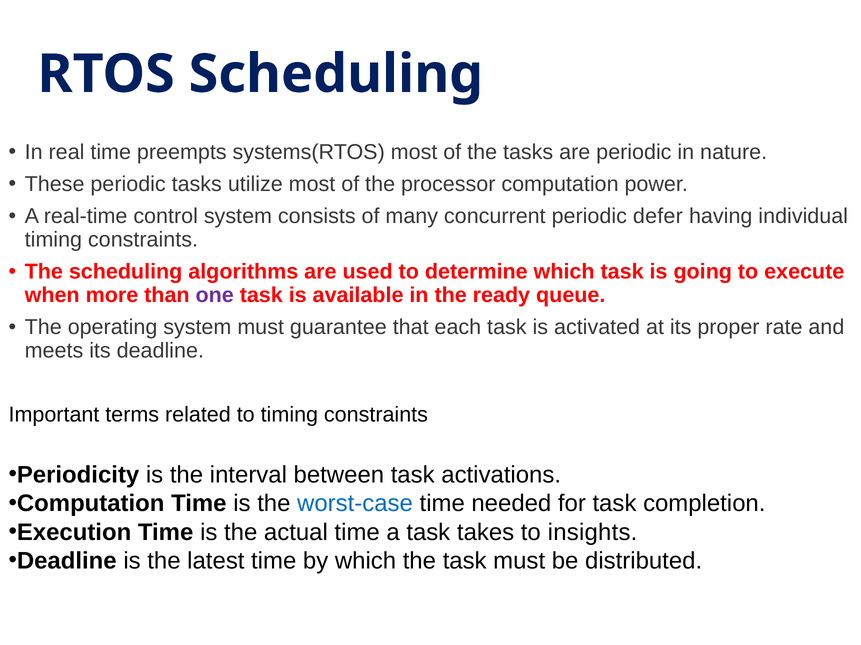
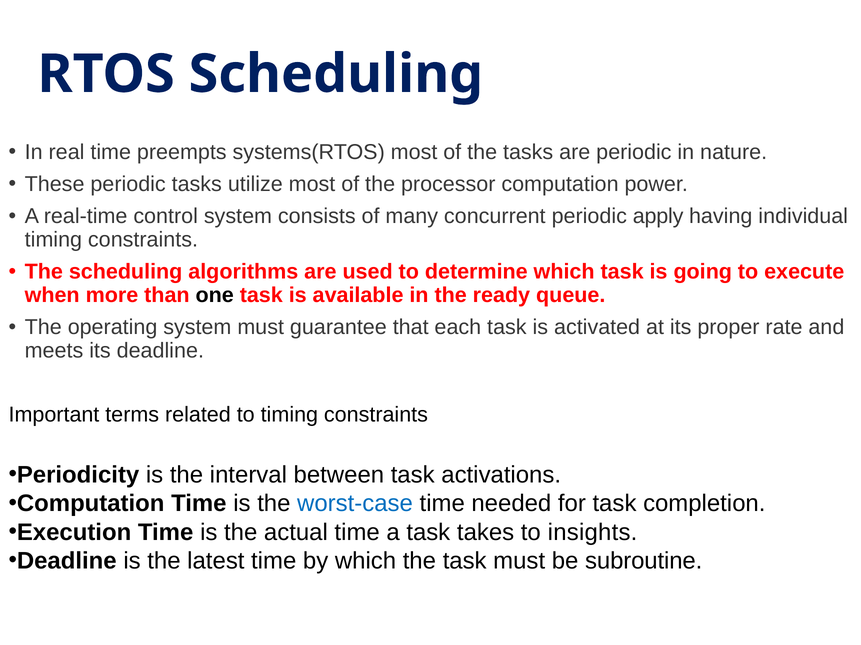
defer: defer -> apply
one colour: purple -> black
distributed: distributed -> subroutine
